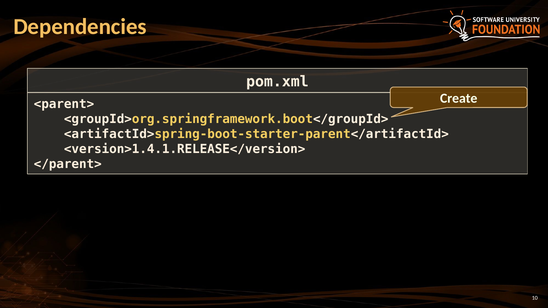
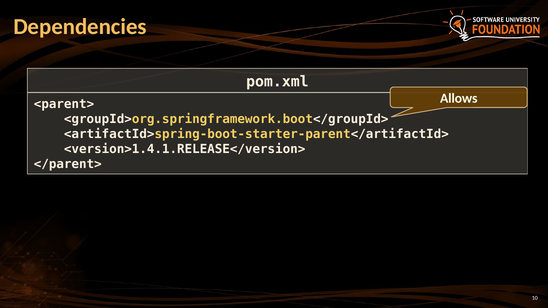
Create: Create -> Allows
